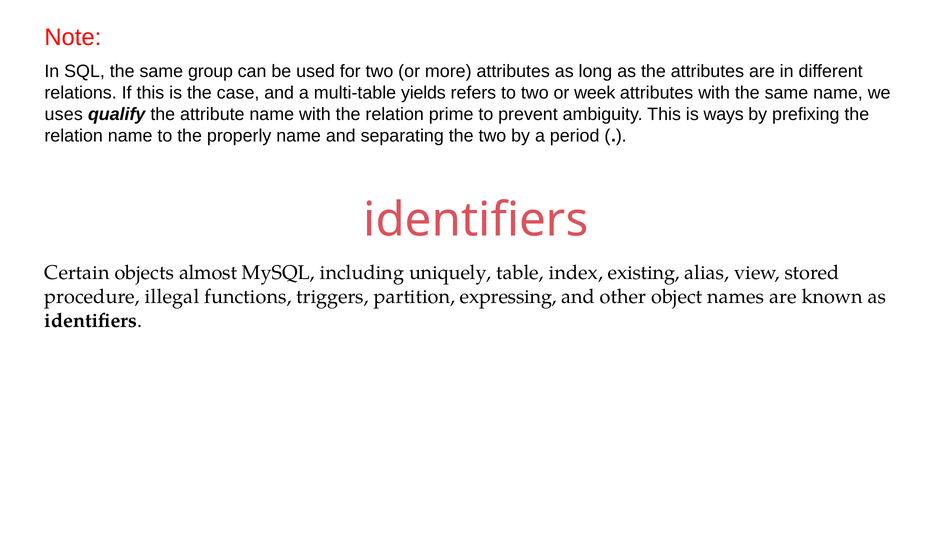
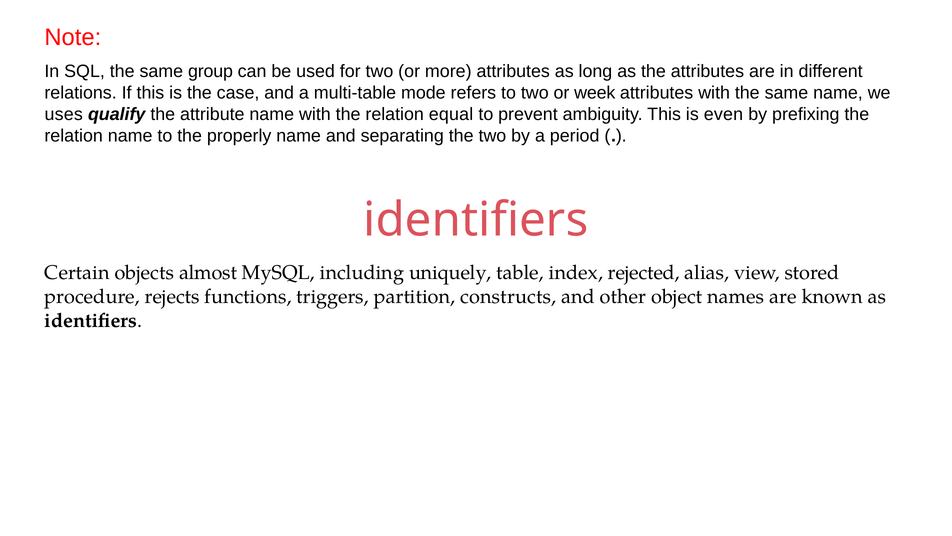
yields: yields -> mode
prime: prime -> equal
ways: ways -> even
existing: existing -> rejected
illegal: illegal -> rejects
expressing: expressing -> constructs
